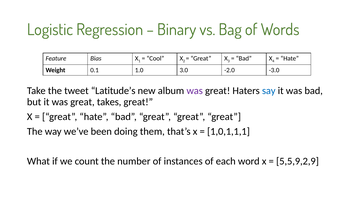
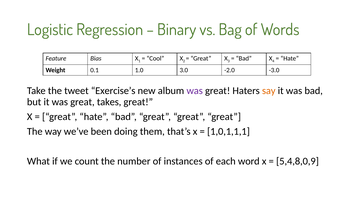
Latitude’s: Latitude’s -> Exercise’s
say colour: blue -> orange
5,5,9,2,9: 5,5,9,2,9 -> 5,4,8,0,9
